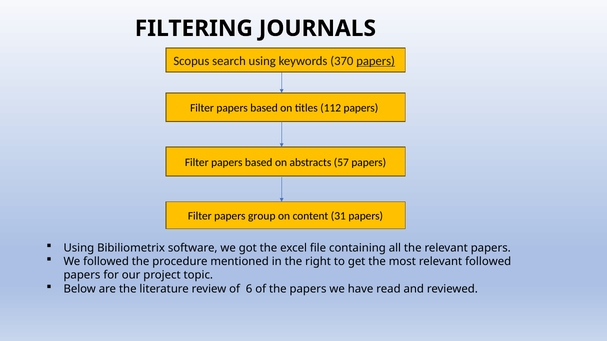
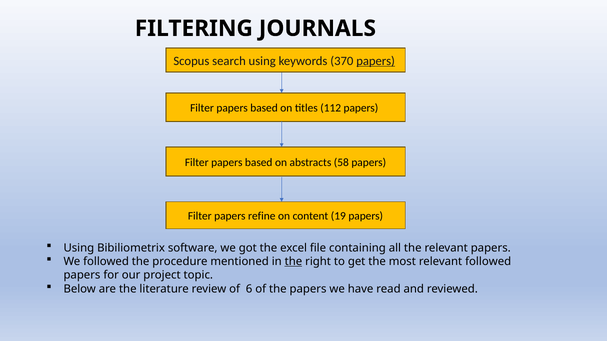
57: 57 -> 58
group: group -> refine
31: 31 -> 19
the at (293, 262) underline: none -> present
